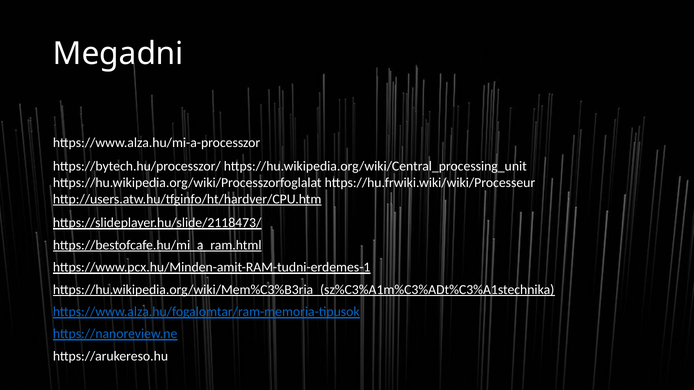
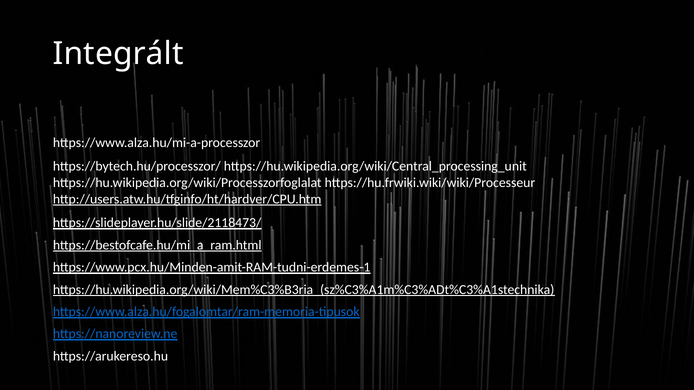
Megadni: Megadni -> Integrált
